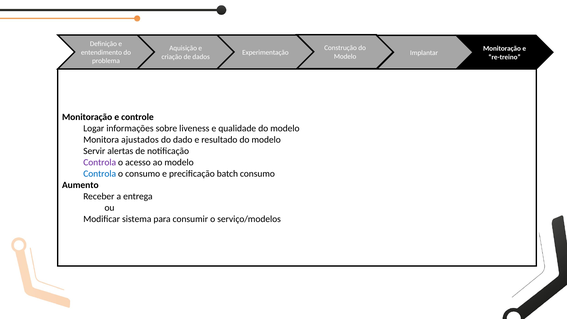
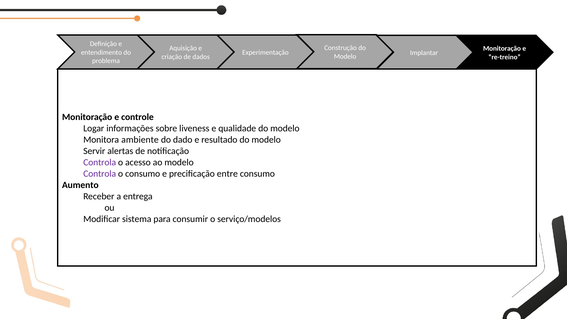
ajustados: ajustados -> ambiente
Controla at (100, 174) colour: blue -> purple
batch: batch -> entre
